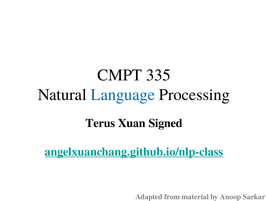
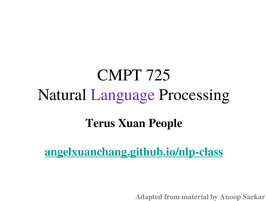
335: 335 -> 725
Language colour: blue -> purple
Signed: Signed -> People
